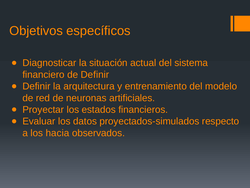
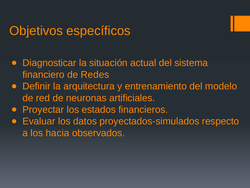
de Definir: Definir -> Redes
